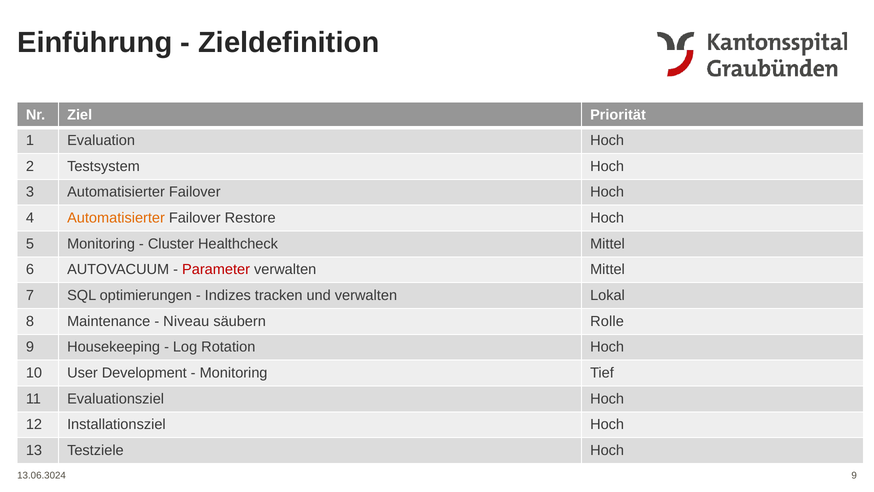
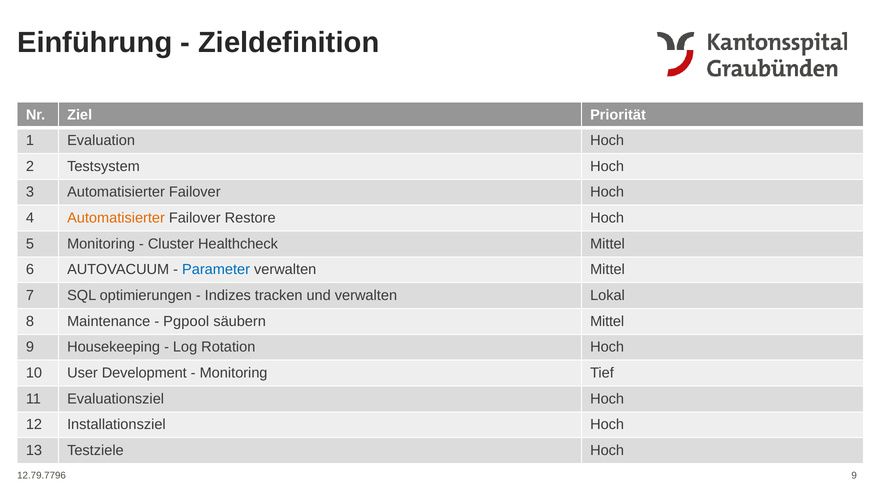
Parameter colour: red -> blue
Niveau: Niveau -> Pgpool
säubern Rolle: Rolle -> Mittel
13.06.3024: 13.06.3024 -> 12.79.7796
